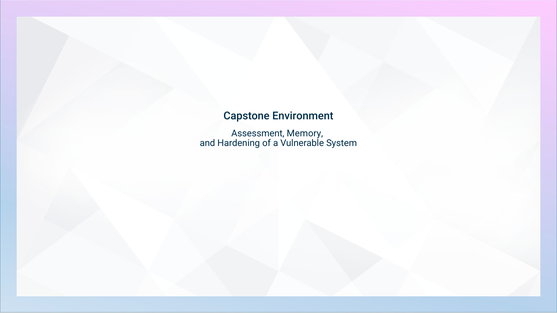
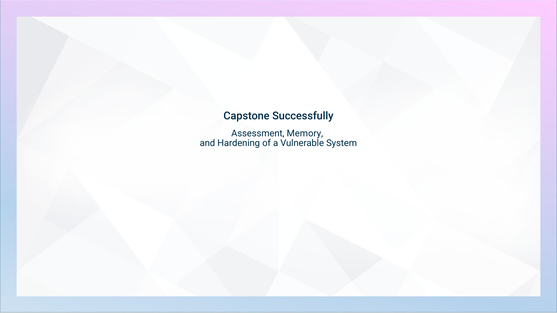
Environment: Environment -> Successfully
